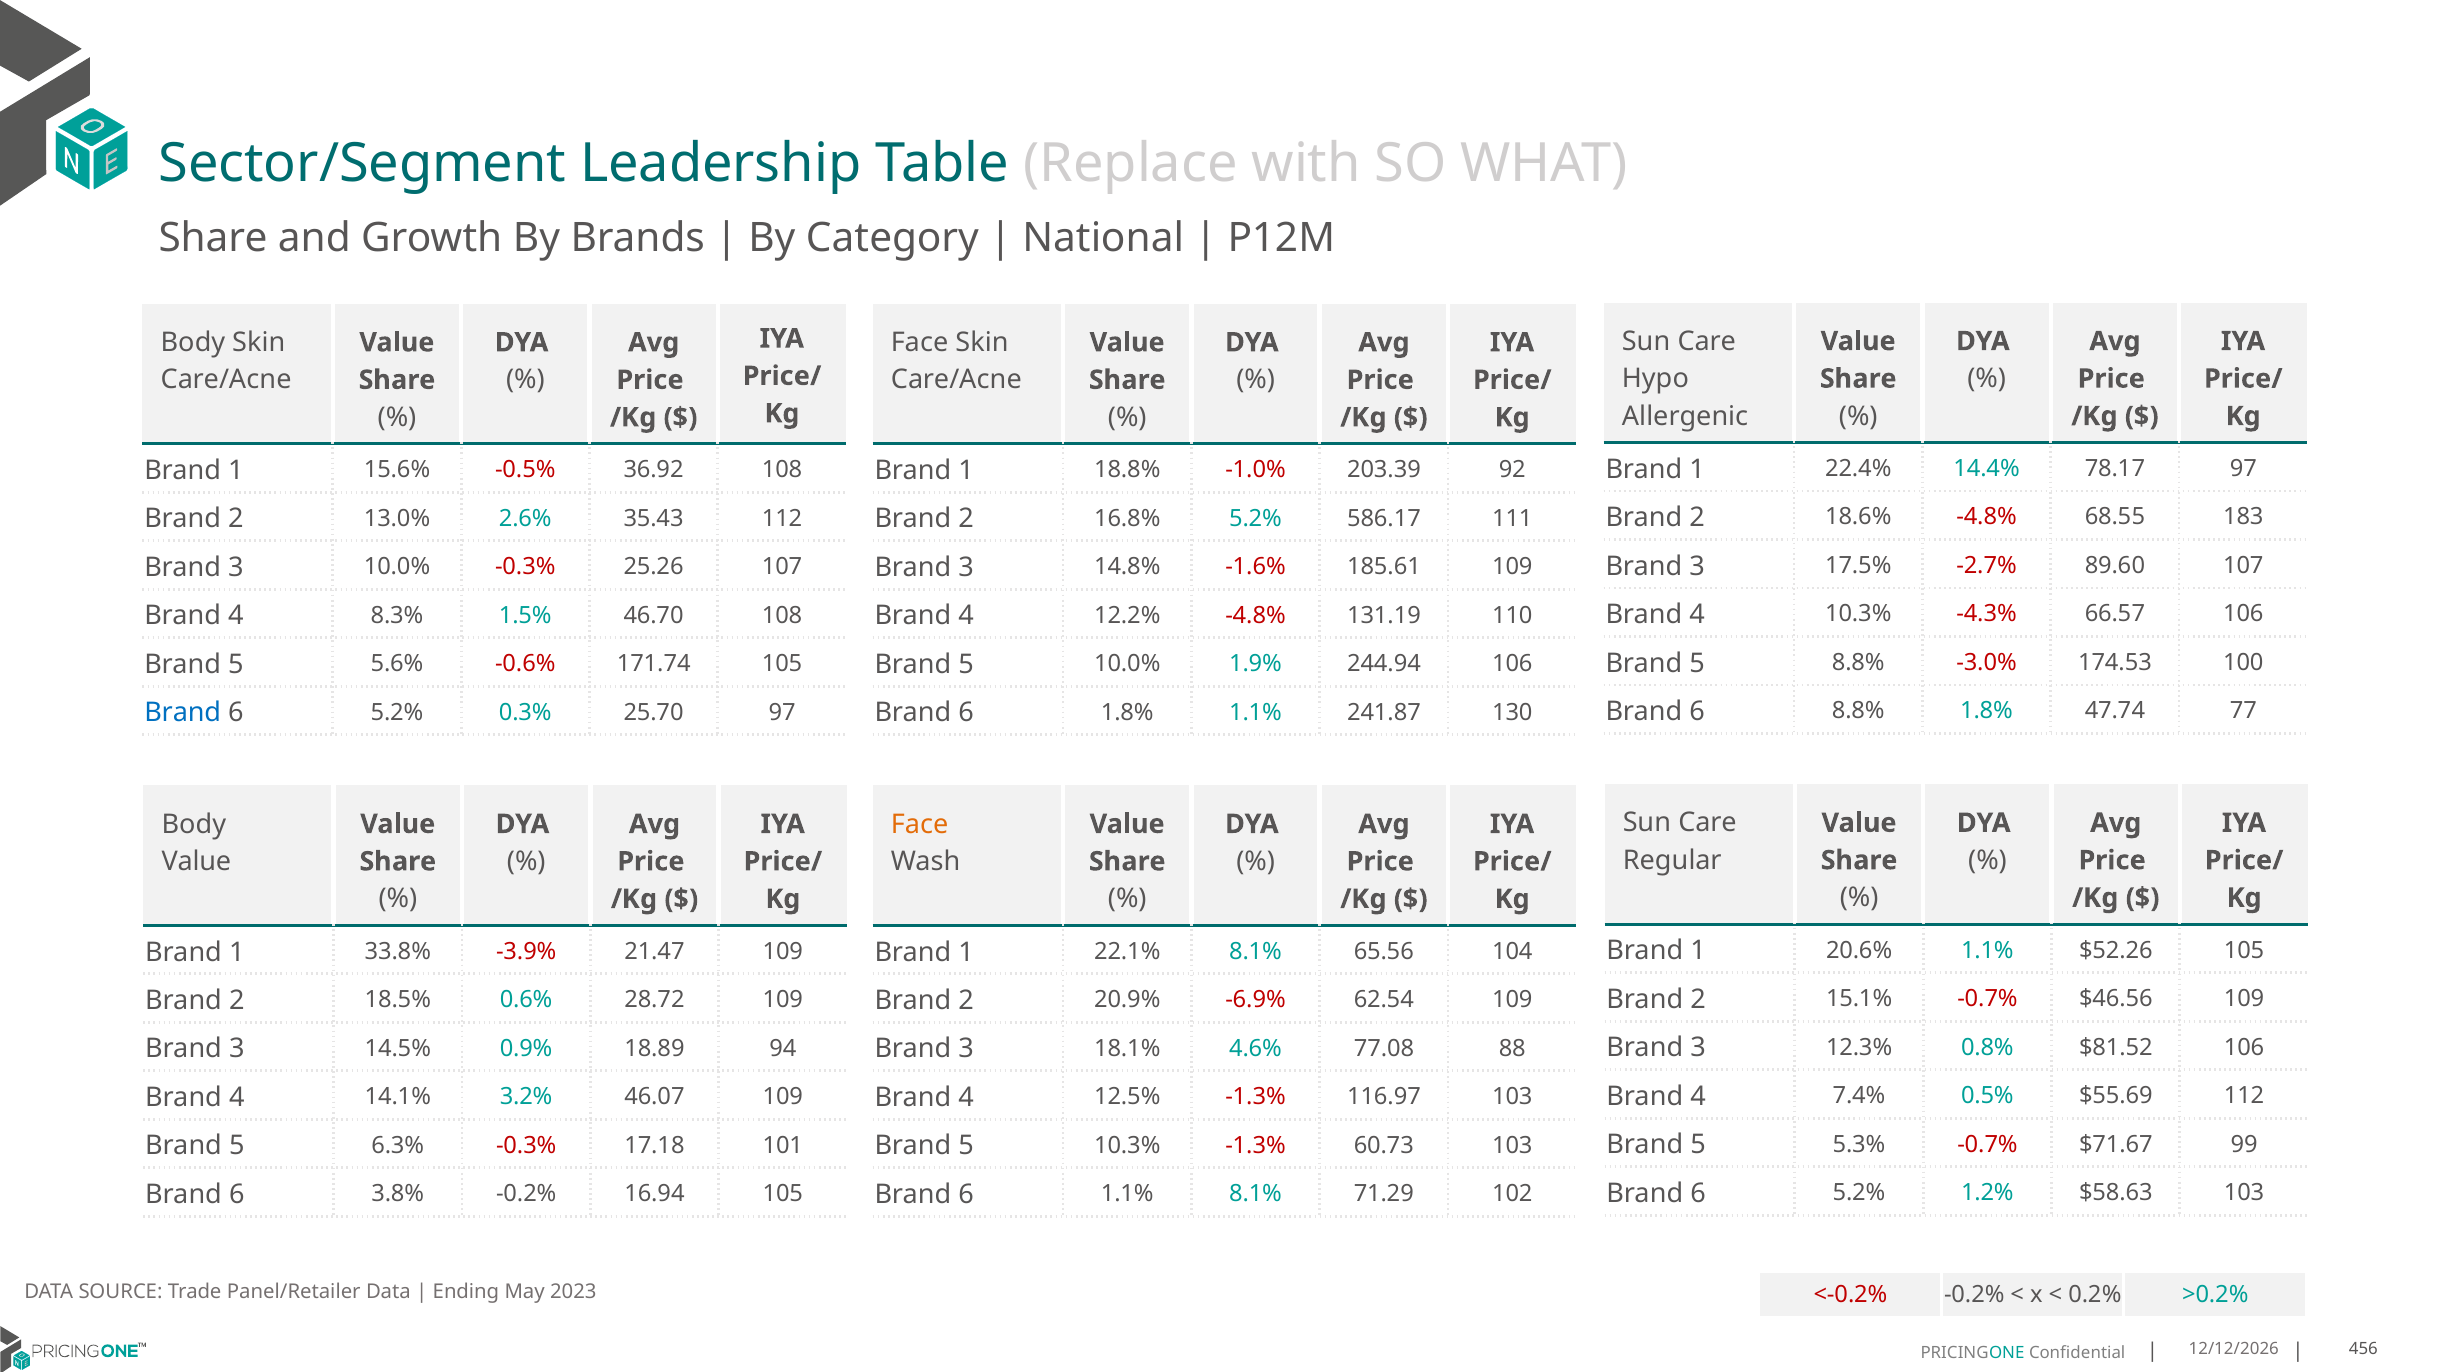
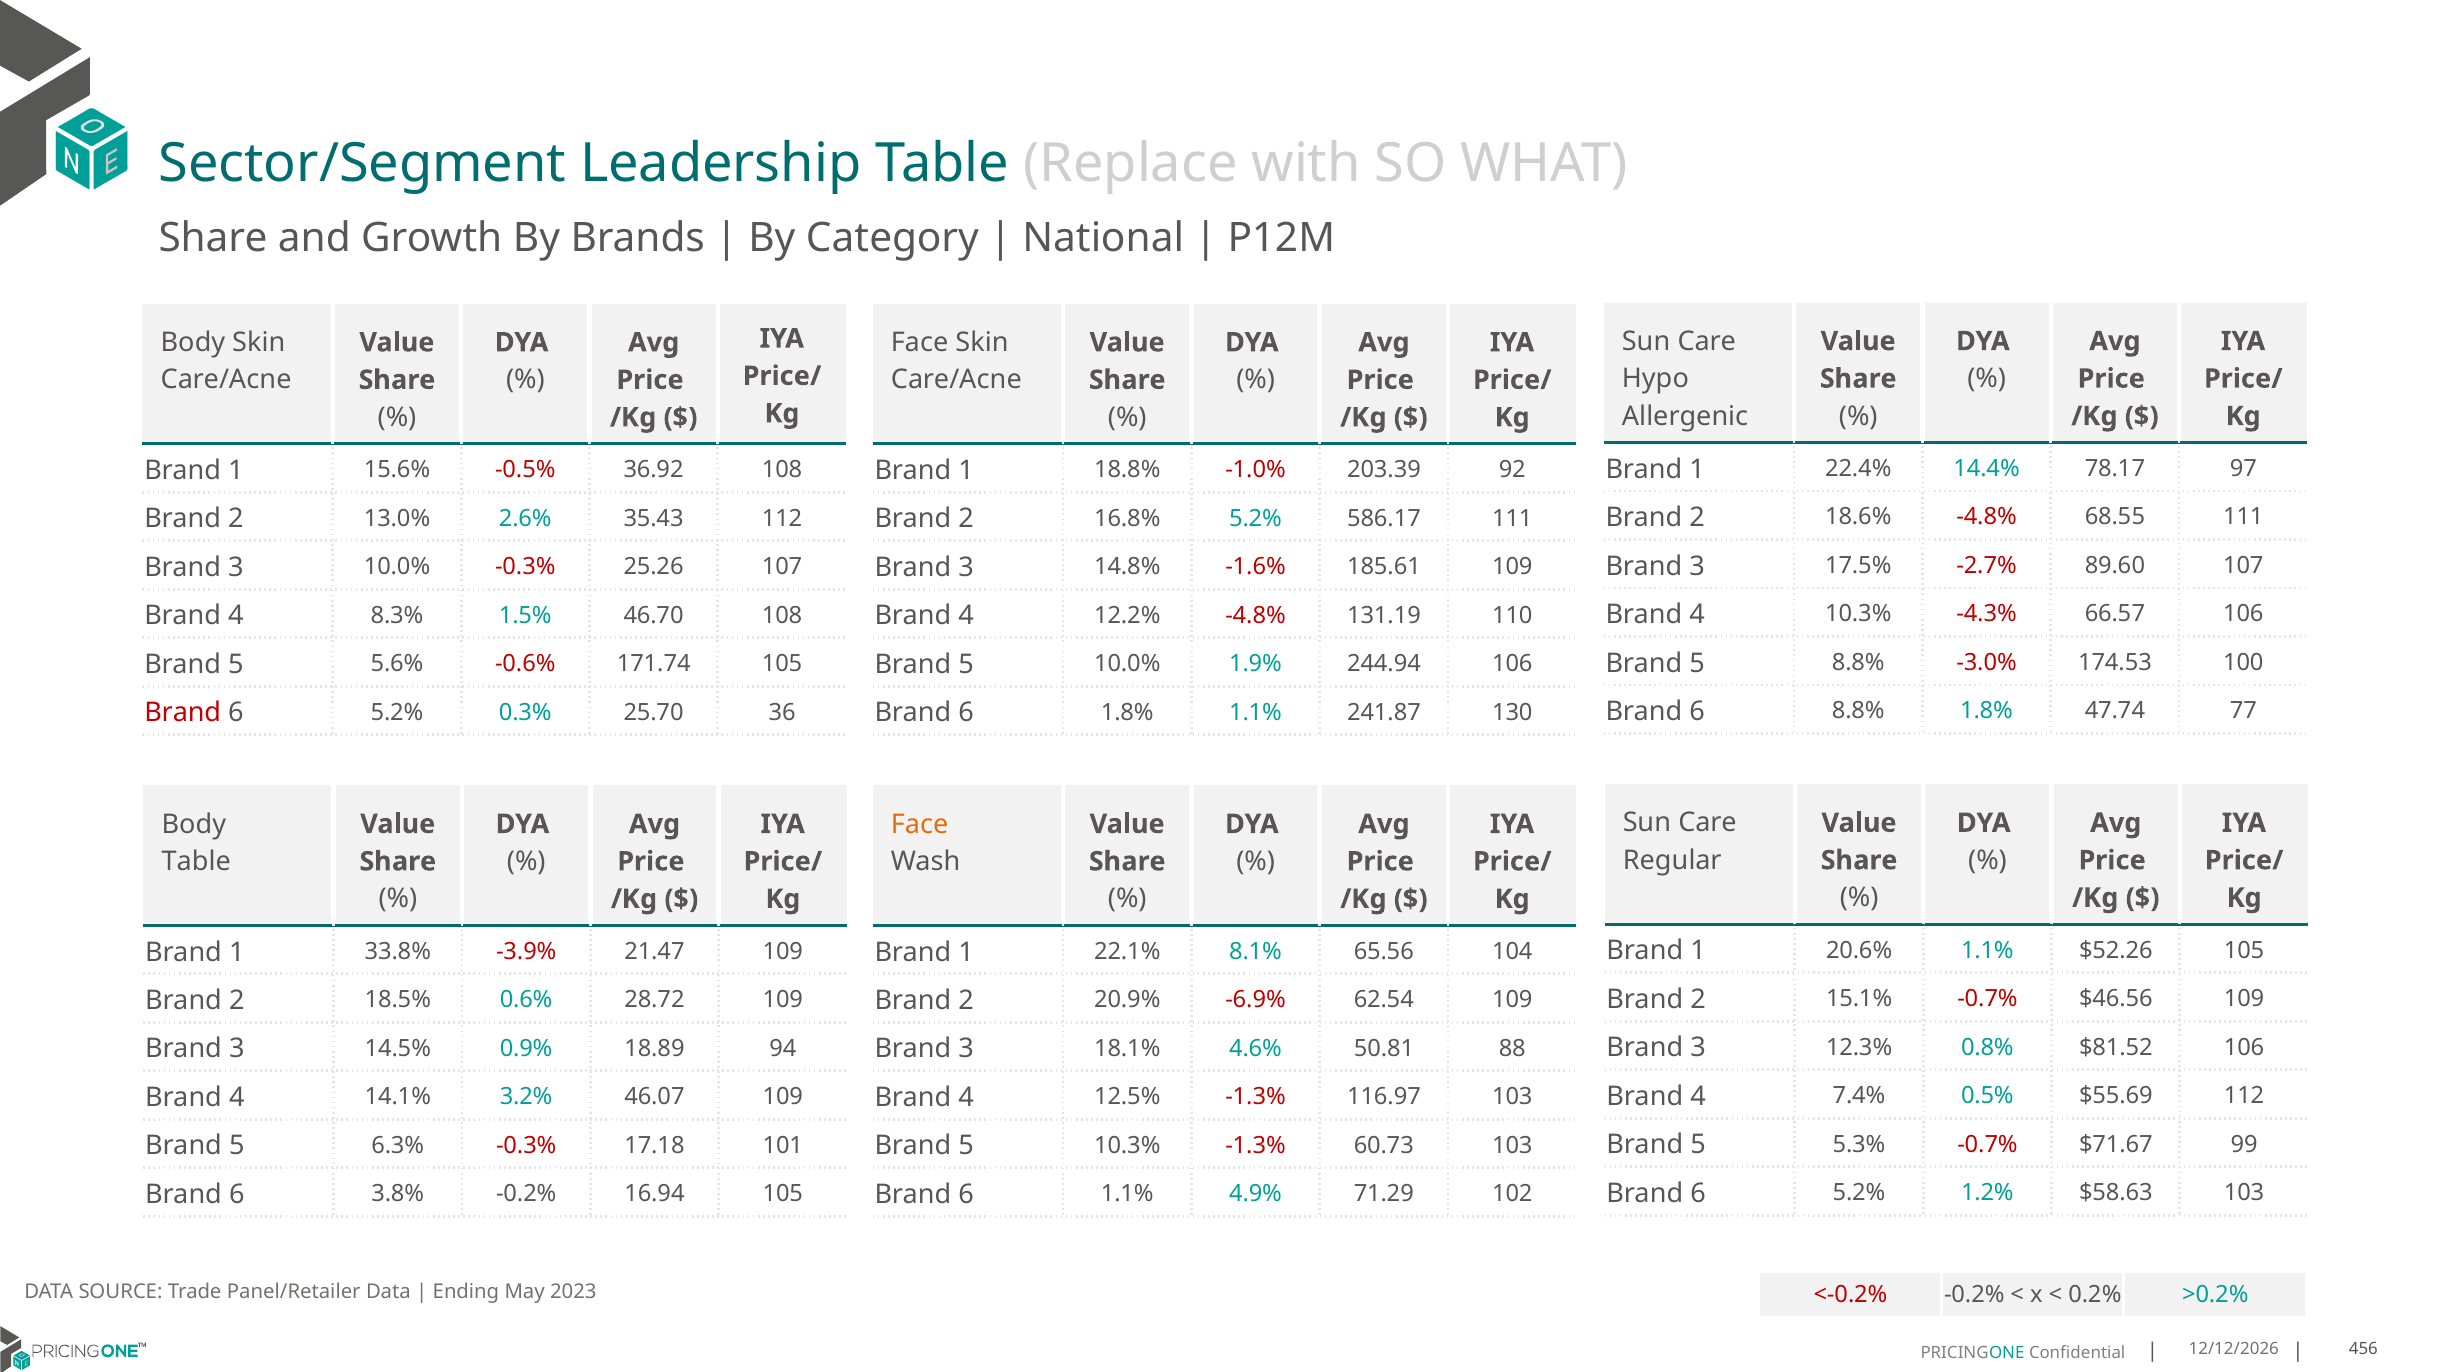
68.55 183: 183 -> 111
Brand at (183, 713) colour: blue -> red
25.70 97: 97 -> 36
Value at (196, 861): Value -> Table
77.08: 77.08 -> 50.81
1.1% 8.1%: 8.1% -> 4.9%
